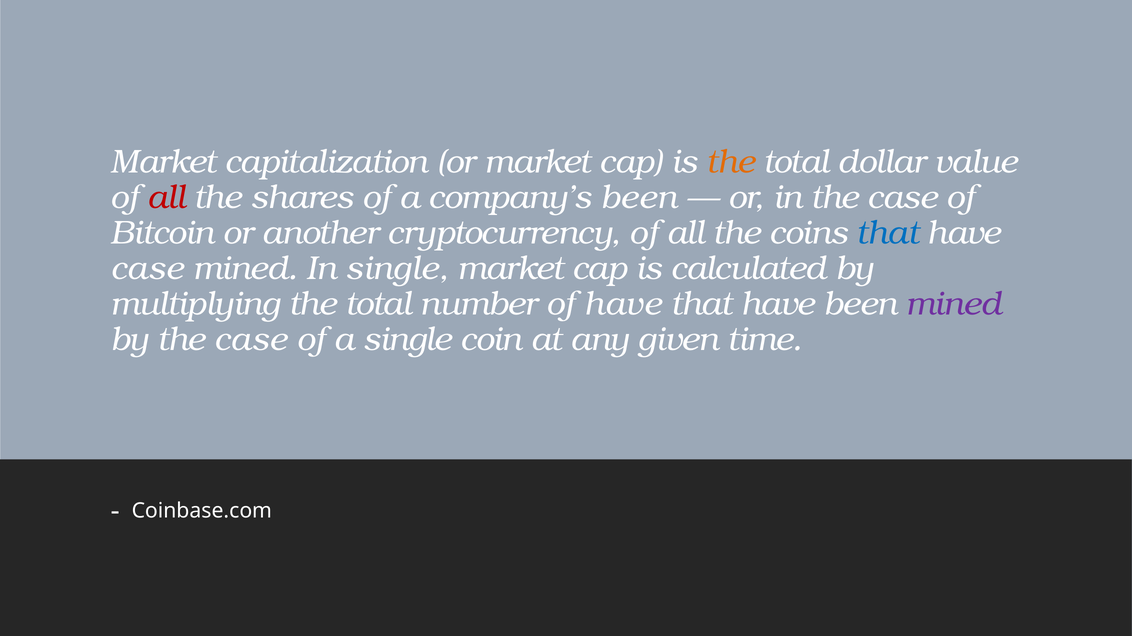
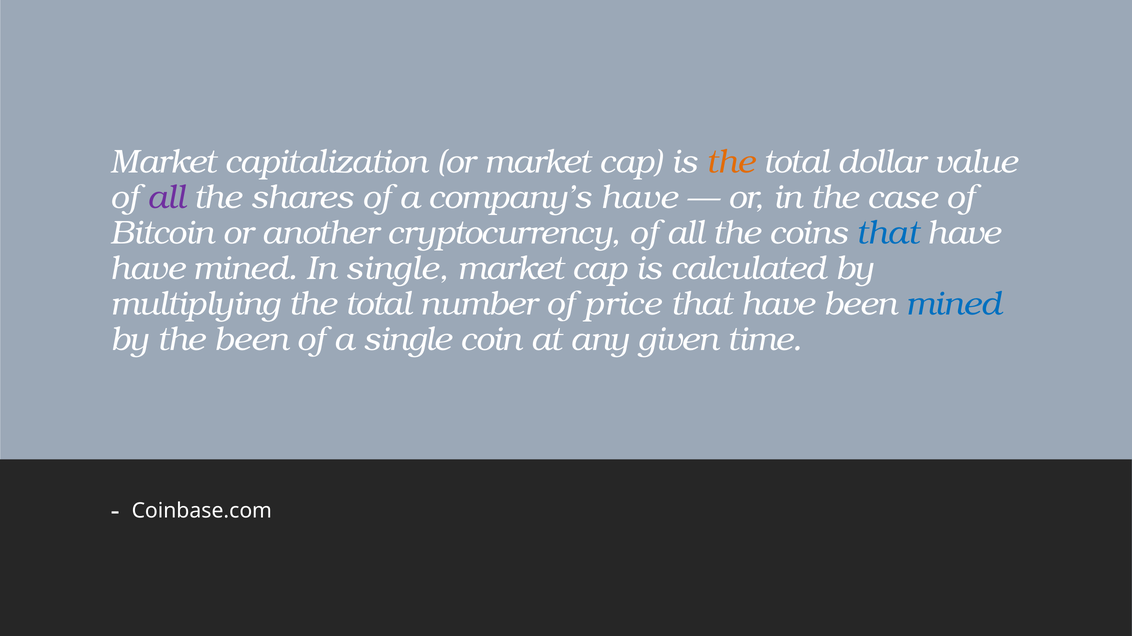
all at (166, 198) colour: red -> purple
company’s been: been -> have
case at (147, 269): case -> have
of have: have -> price
mined at (954, 304) colour: purple -> blue
by the case: case -> been
